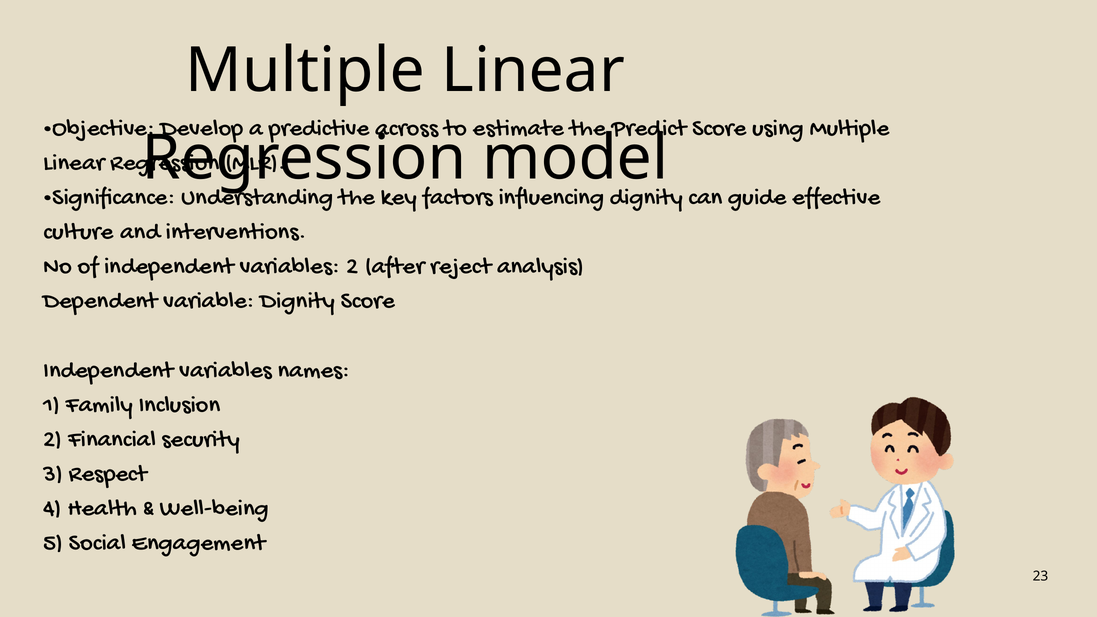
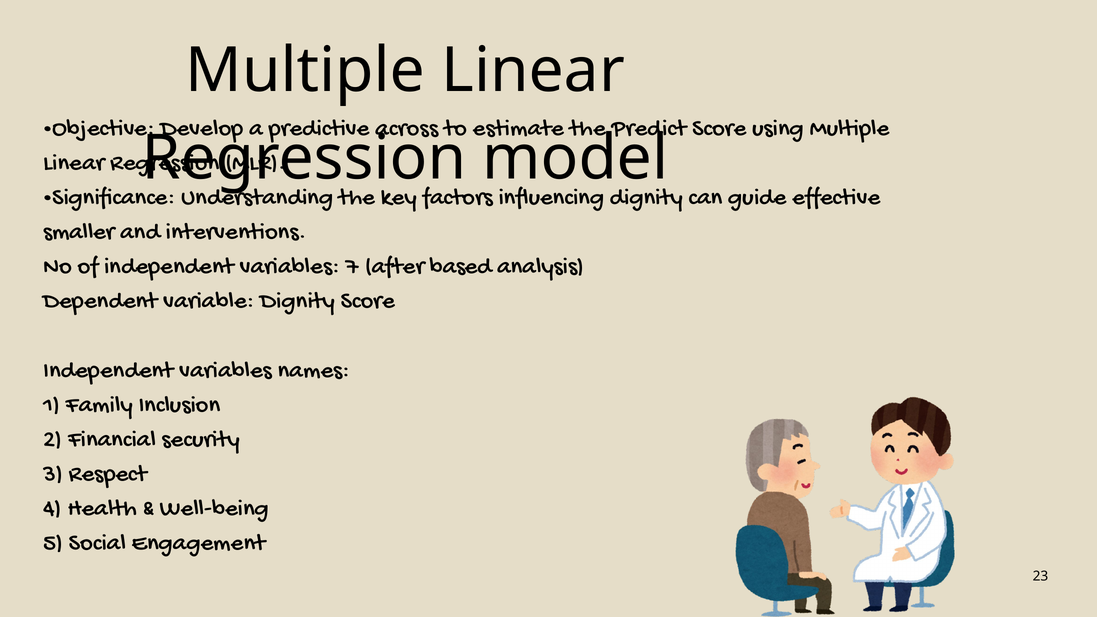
culture: culture -> smaller
variables 2: 2 -> 7
reject: reject -> based
